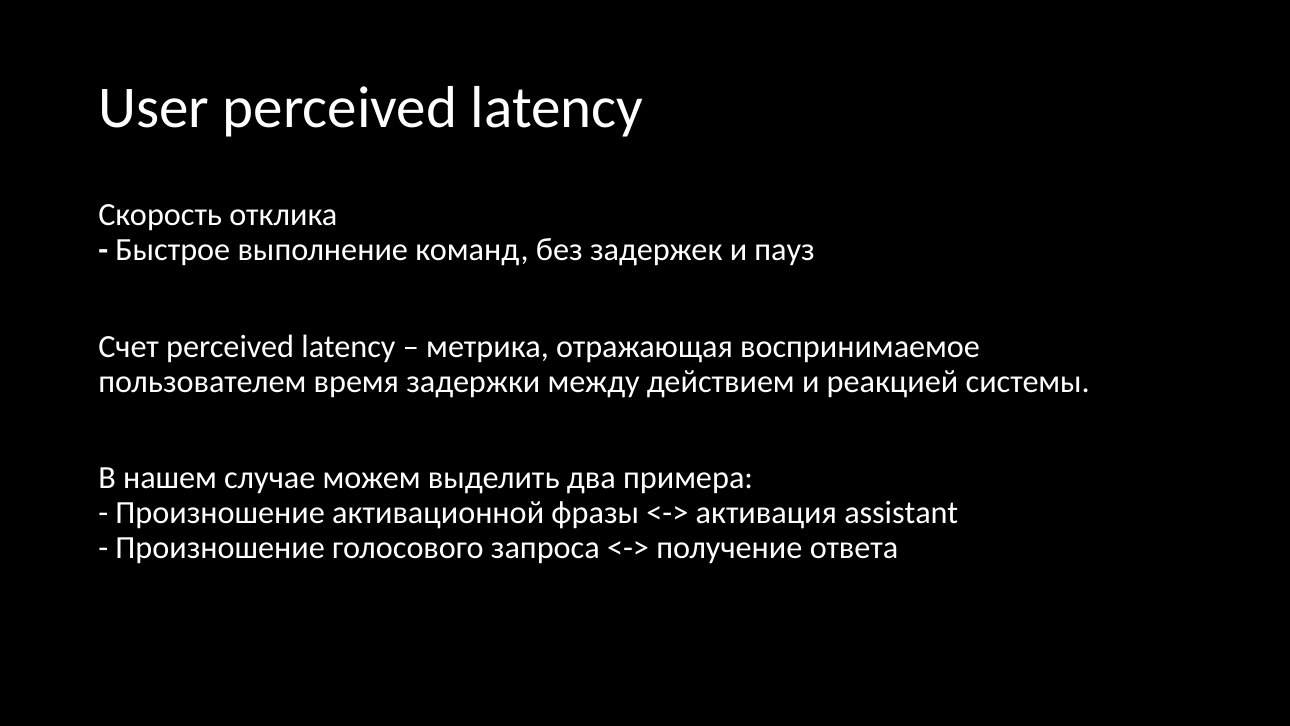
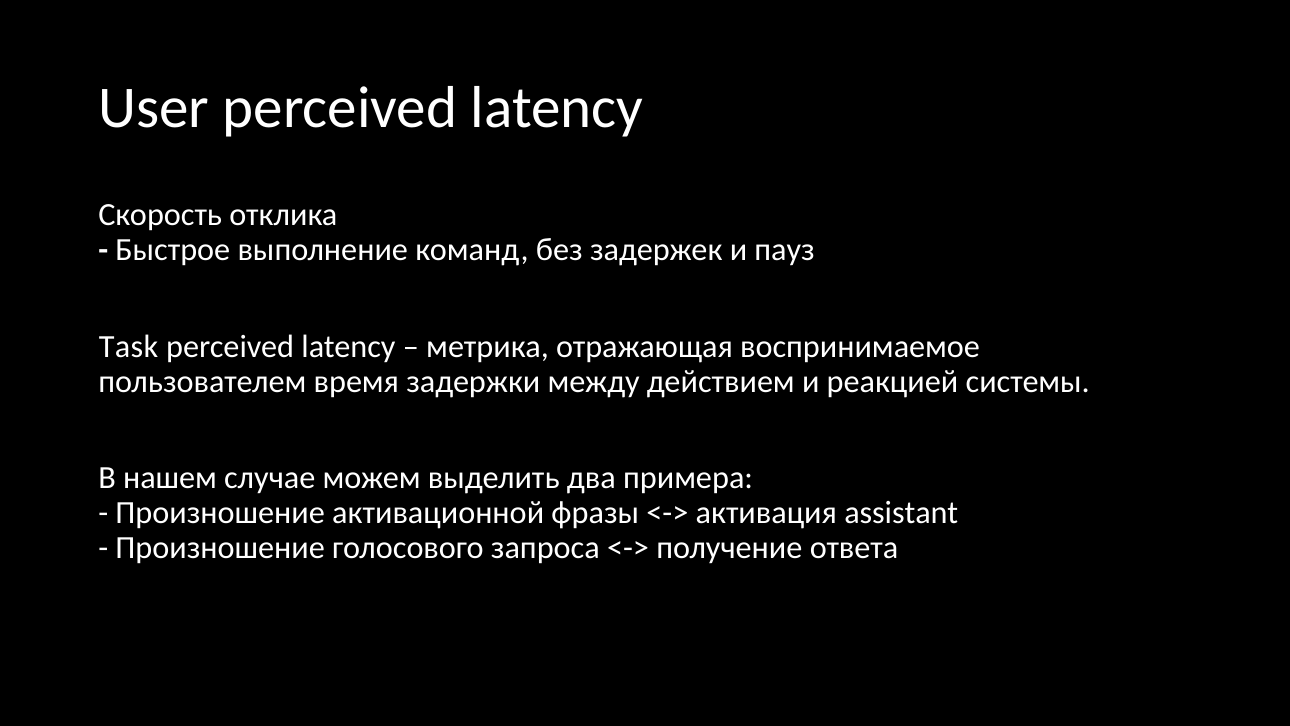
Счет: Счет -> Task
